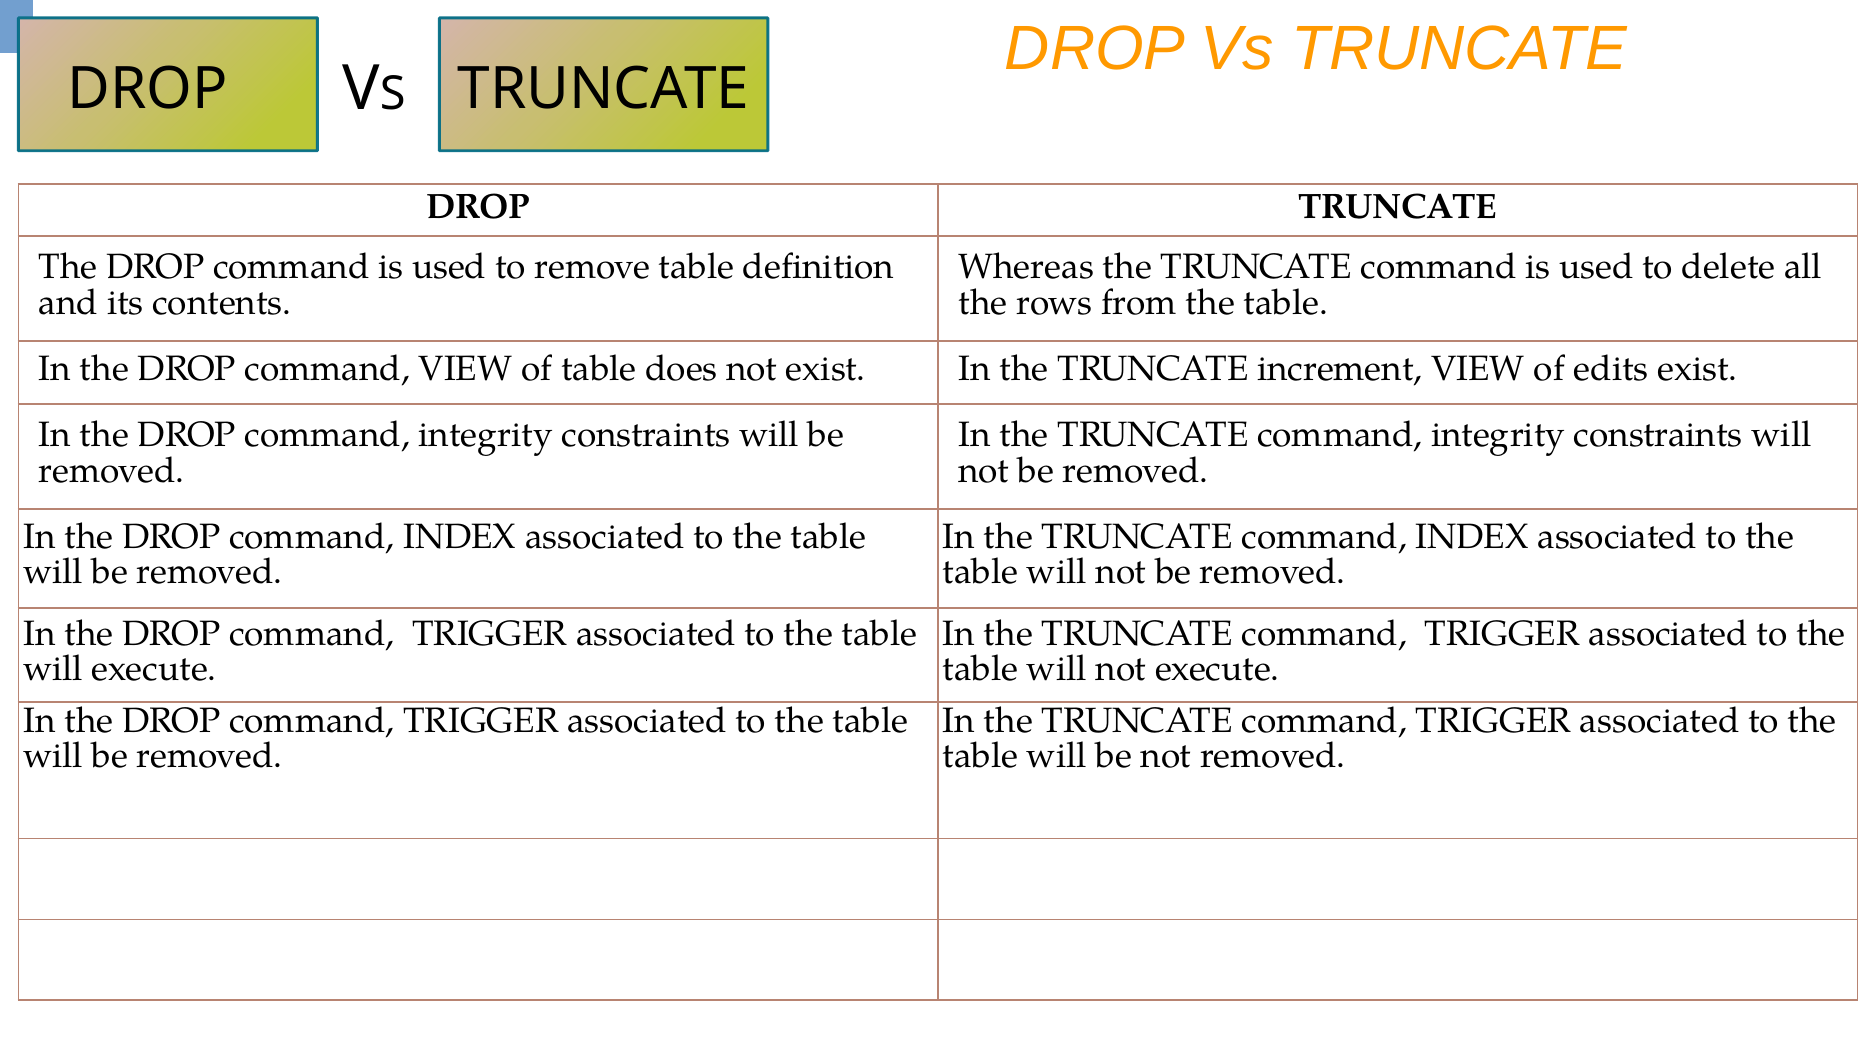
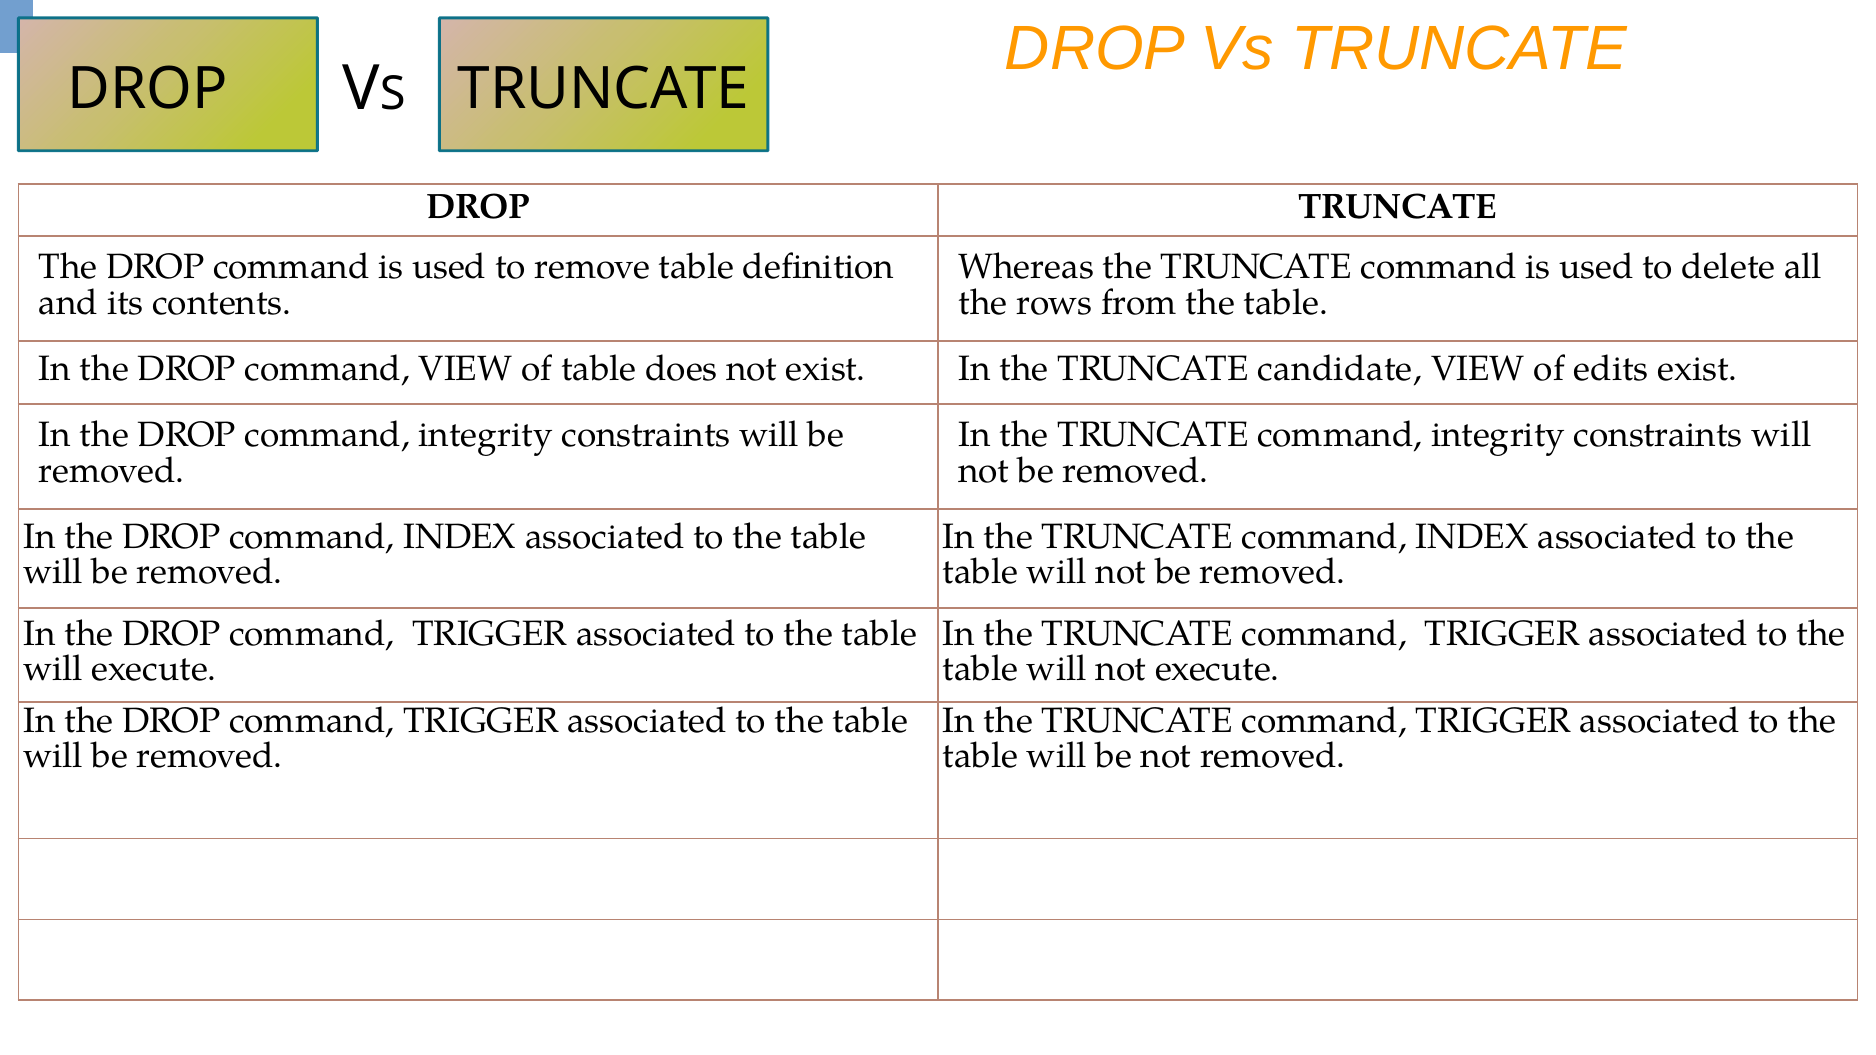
increment: increment -> candidate
